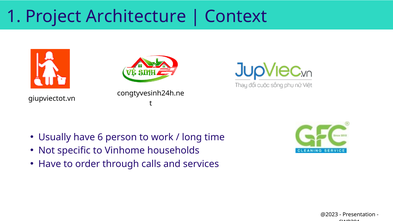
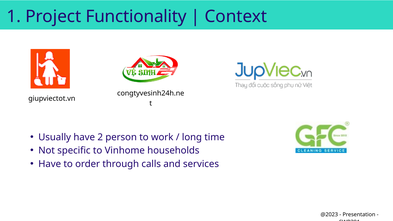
Architecture: Architecture -> Functionality
6: 6 -> 2
